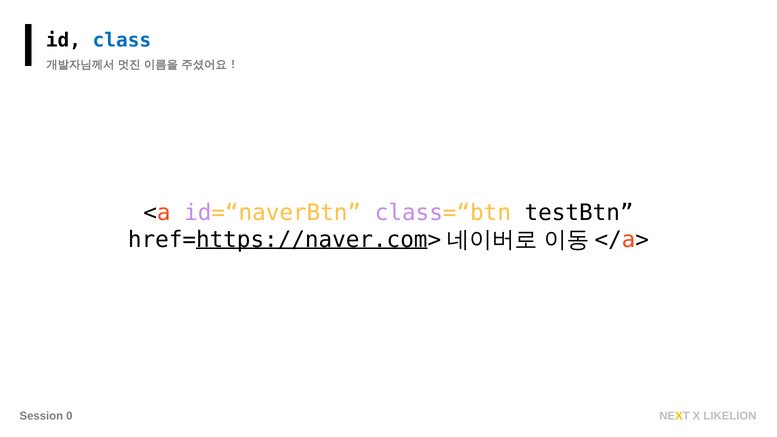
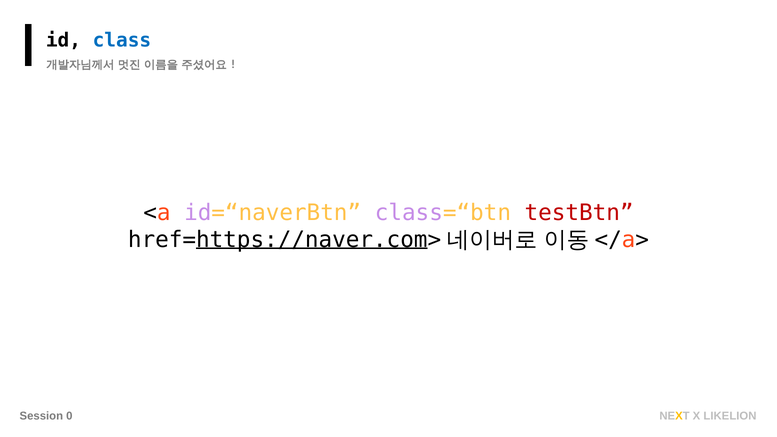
testBtn colour: black -> red
